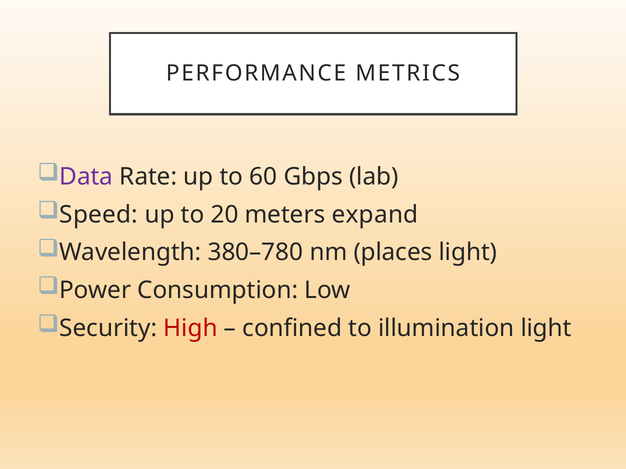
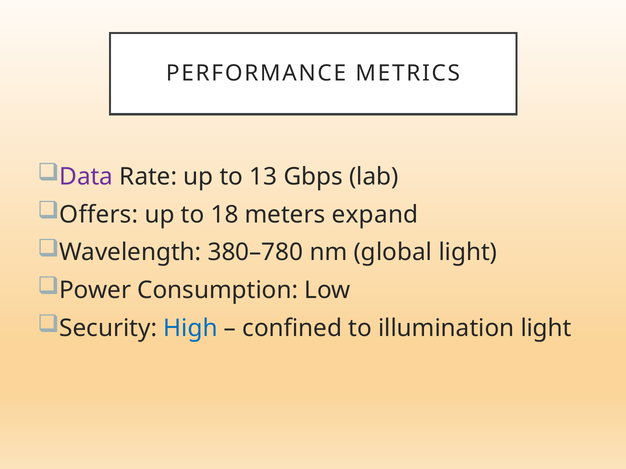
60: 60 -> 13
Speed: Speed -> Offers
20: 20 -> 18
places: places -> global
High colour: red -> blue
